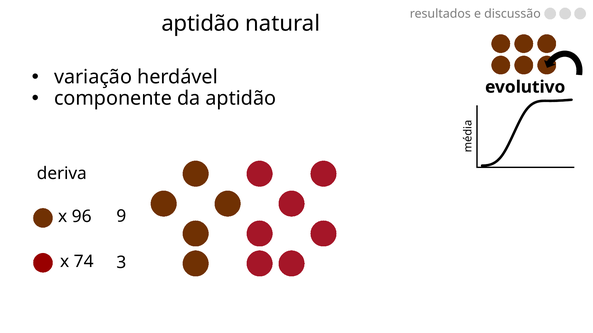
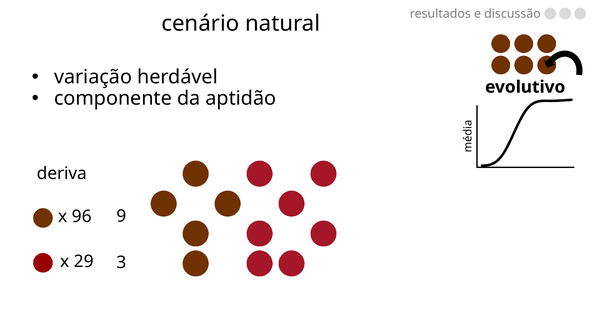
aptidão at (200, 23): aptidão -> cenário
74: 74 -> 29
